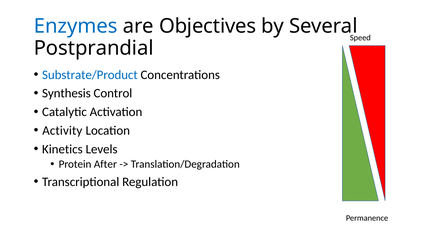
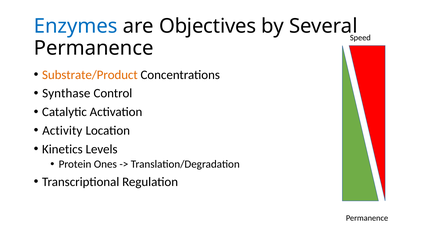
Postprandial at (94, 48): Postprandial -> Permanence
Substrate/Product colour: blue -> orange
Synthesis: Synthesis -> Synthase
After: After -> Ones
